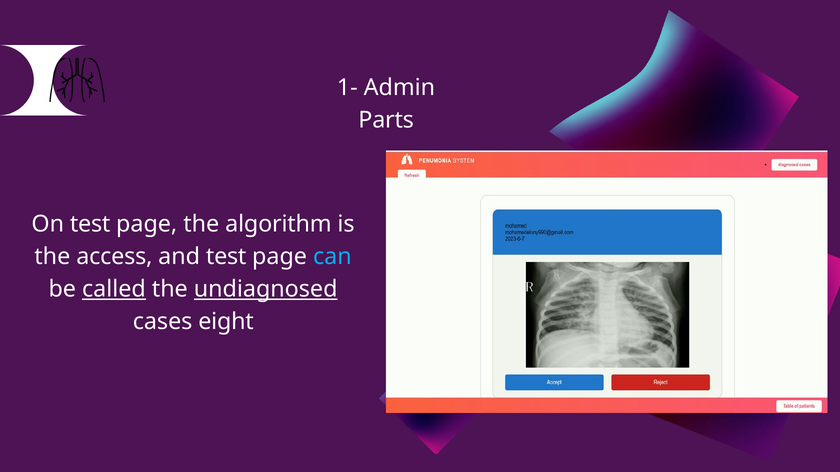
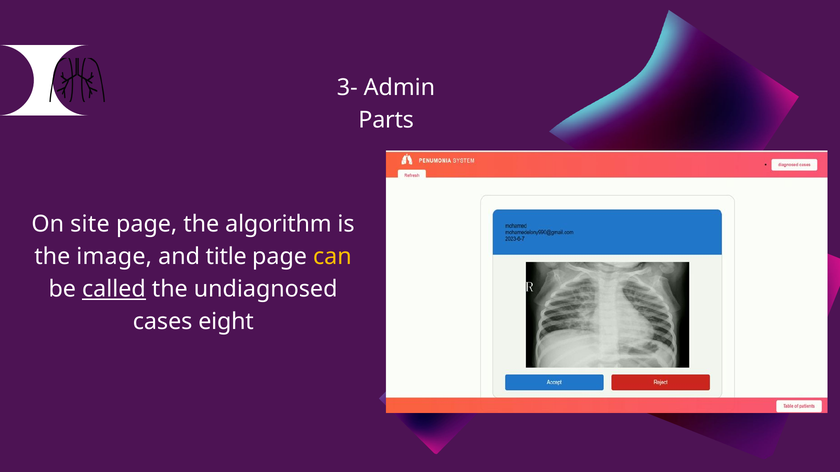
1-: 1- -> 3-
On test: test -> site
access: access -> image
and test: test -> title
can colour: light blue -> yellow
undiagnosed underline: present -> none
